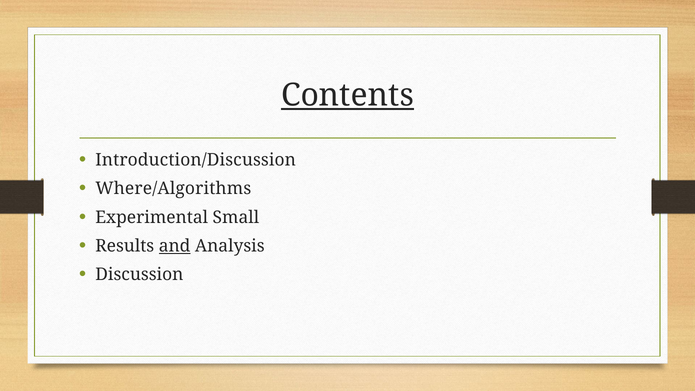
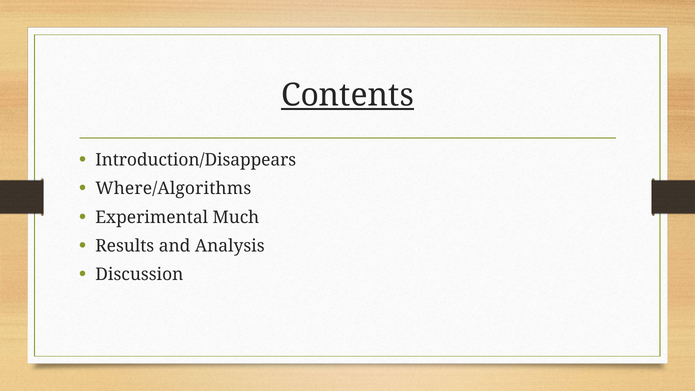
Introduction/Discussion: Introduction/Discussion -> Introduction/Disappears
Small: Small -> Much
and underline: present -> none
